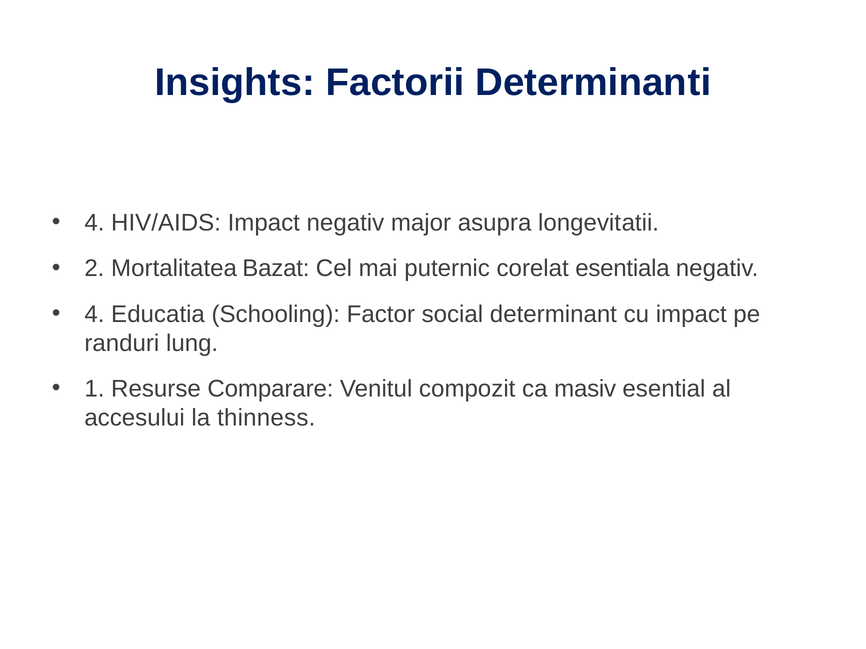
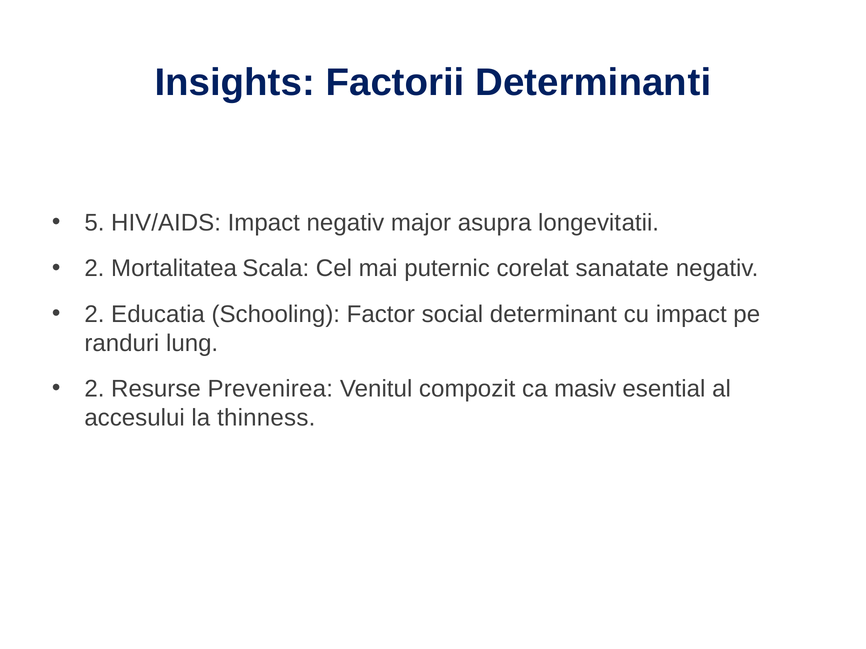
4 at (94, 223): 4 -> 5
Bazat: Bazat -> Scala
esentiala: esentiala -> sanatate
4 at (94, 314): 4 -> 2
1 at (94, 389): 1 -> 2
Comparare: Comparare -> Prevenirea
